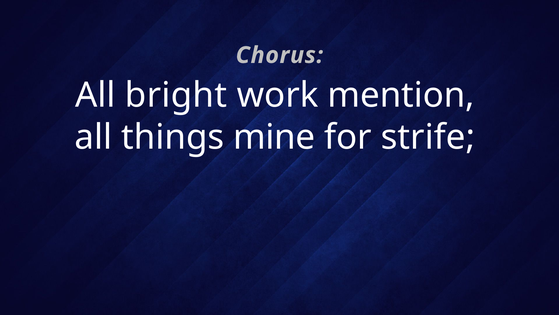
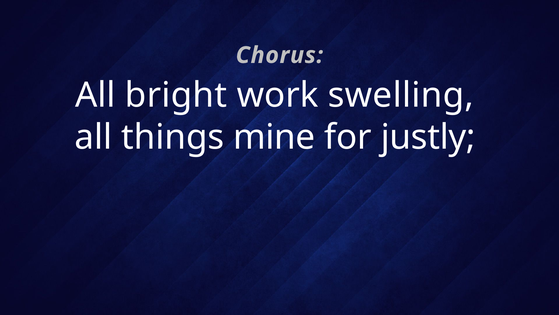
mention: mention -> swelling
strife: strife -> justly
